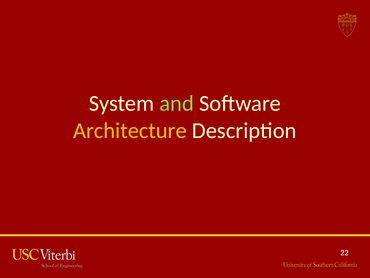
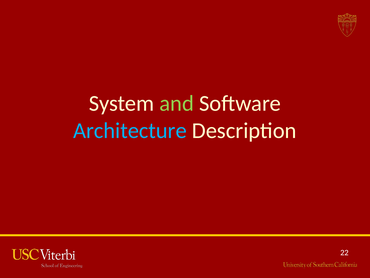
Architecture colour: yellow -> light blue
